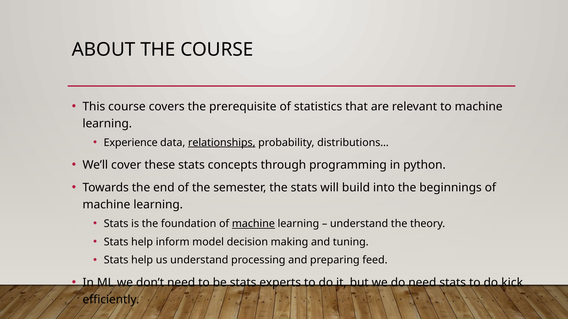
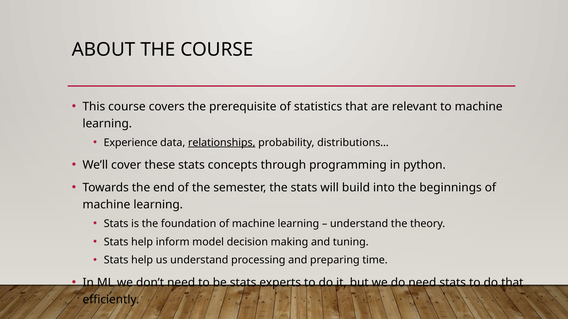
machine at (253, 224) underline: present -> none
feed: feed -> time
do kick: kick -> that
